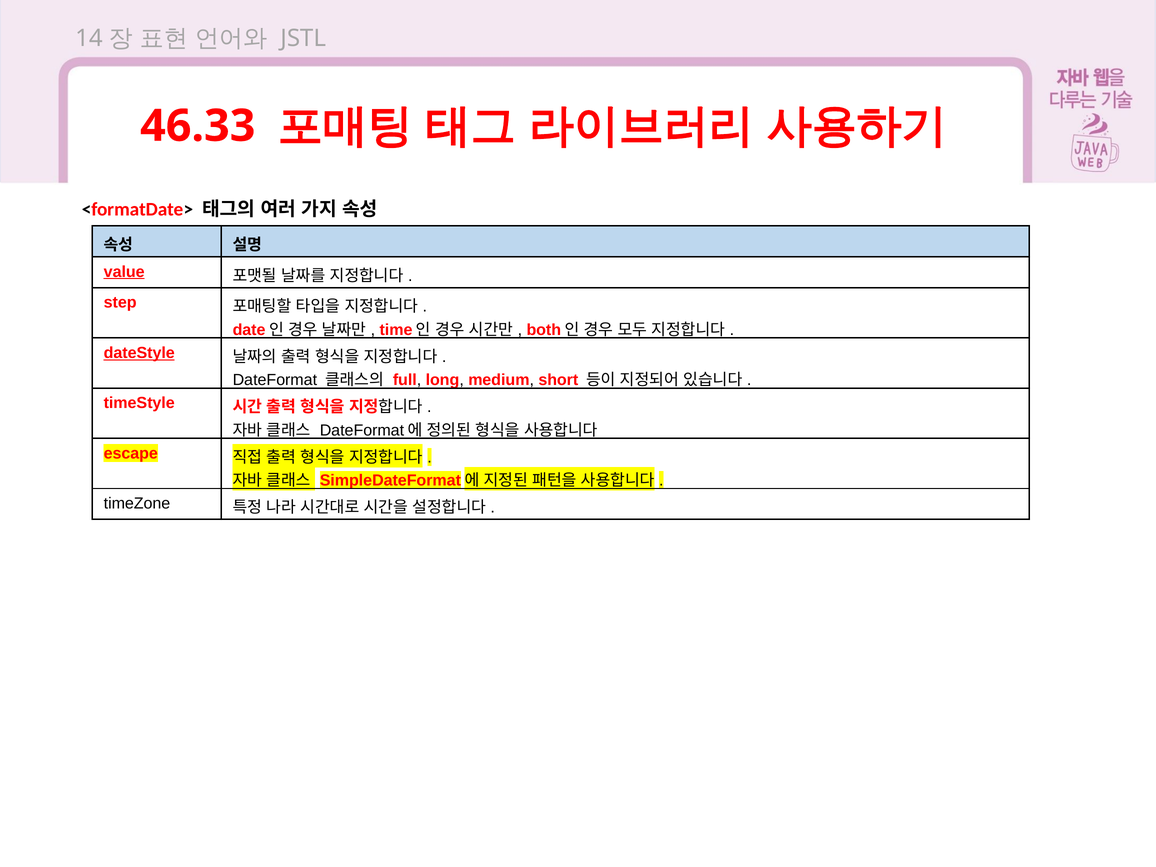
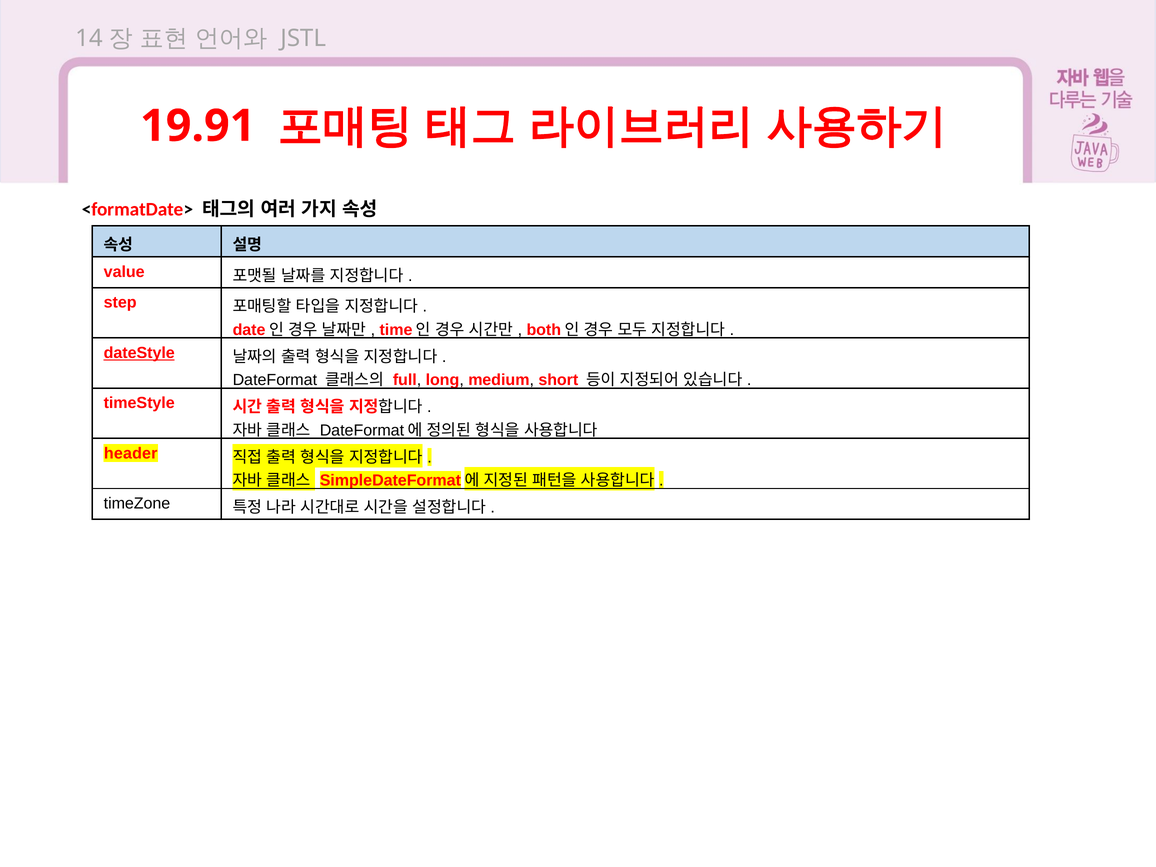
46.33: 46.33 -> 19.91
value underline: present -> none
escape: escape -> header
